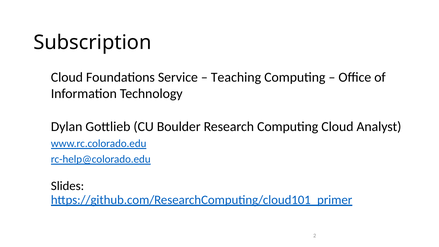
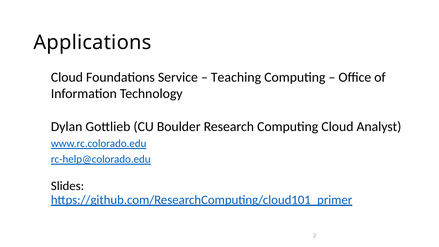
Subscription: Subscription -> Applications
